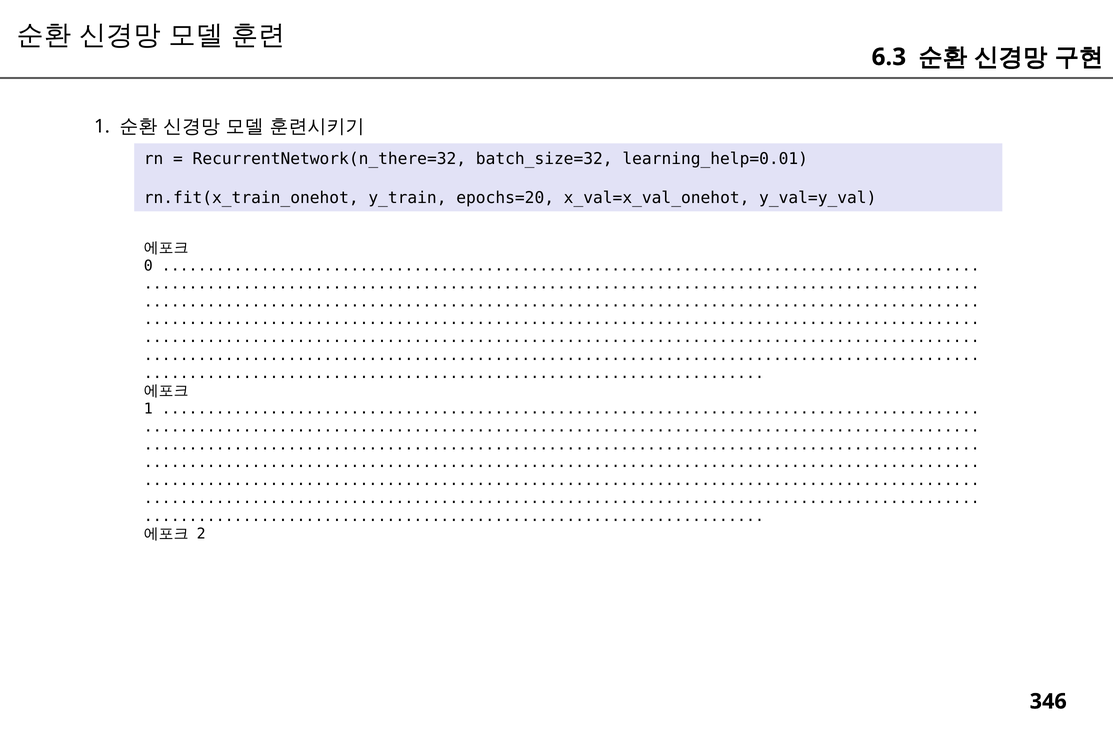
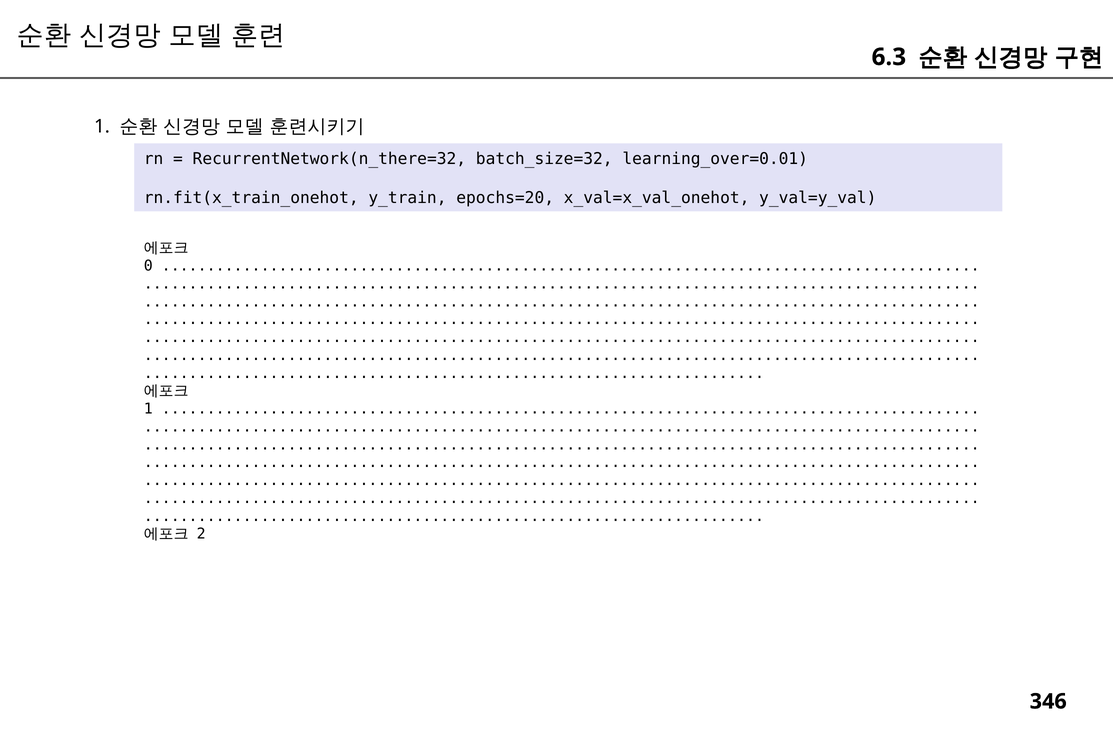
learning_help=0.01: learning_help=0.01 -> learning_over=0.01
